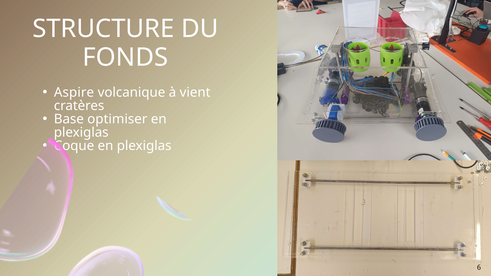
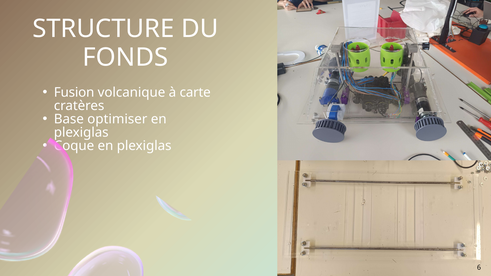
Aspire: Aspire -> Fusion
vient: vient -> carte
